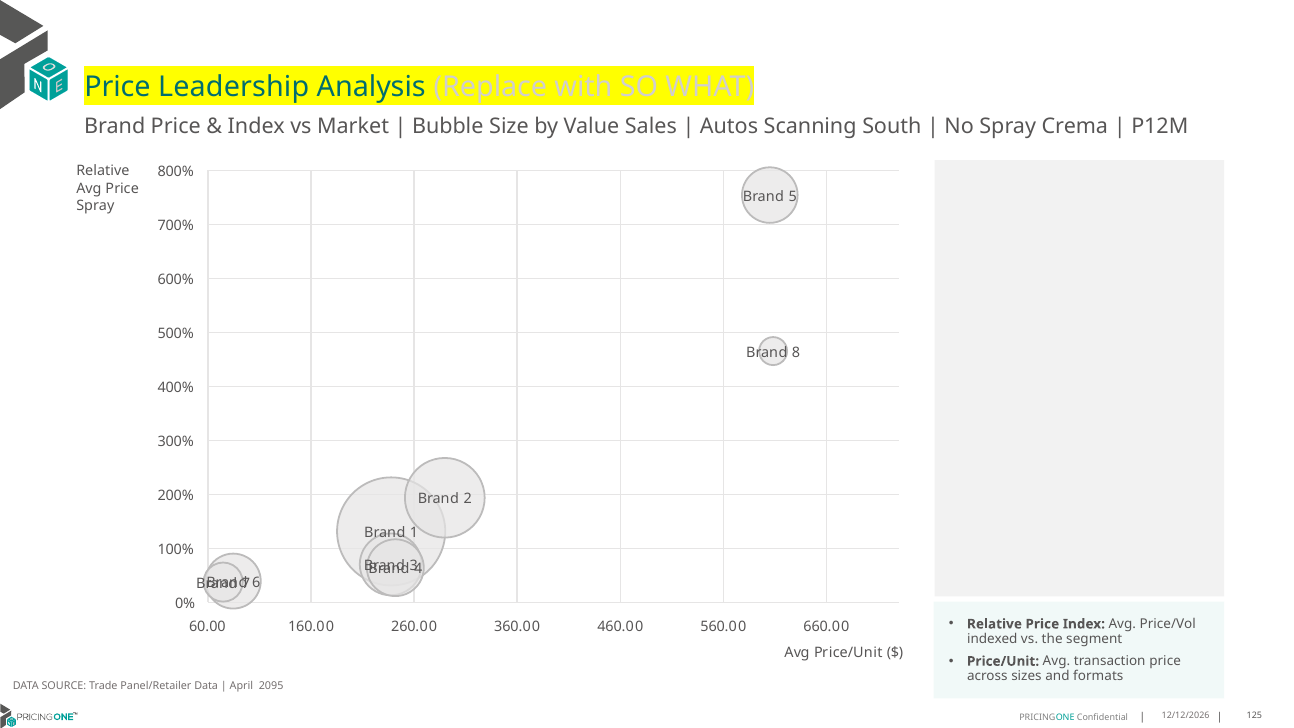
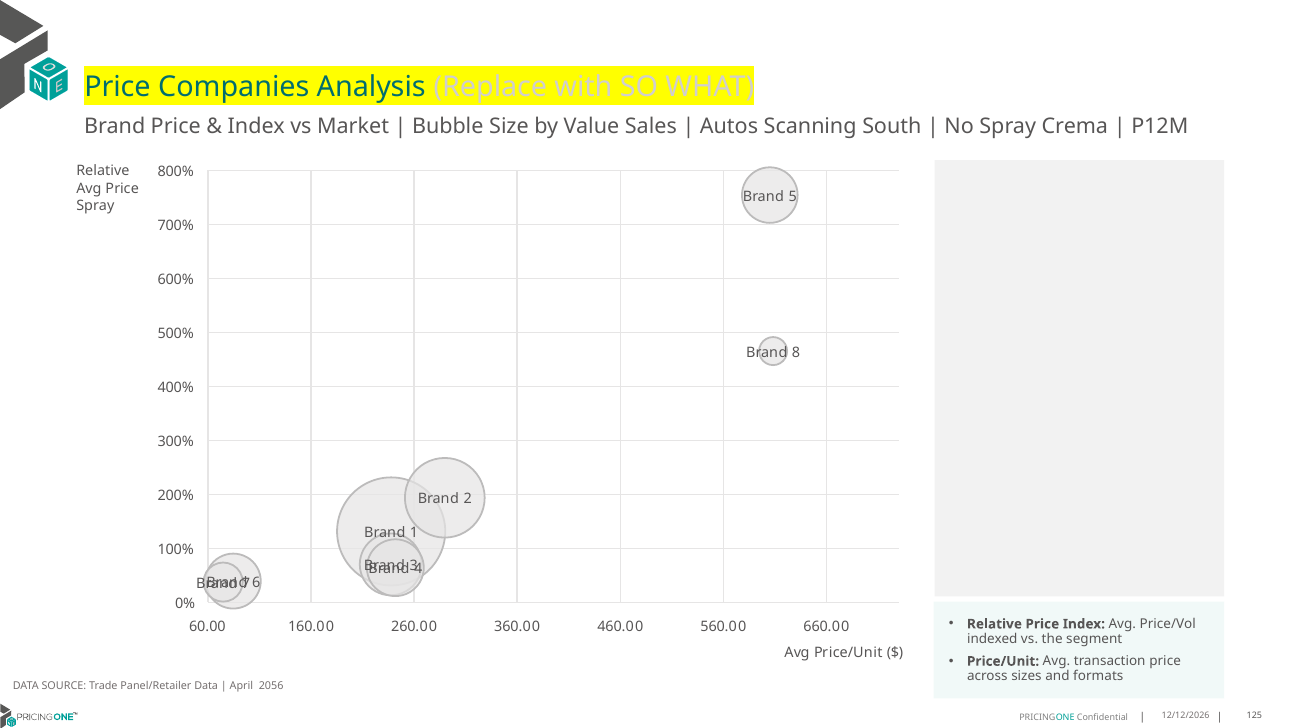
Leadership: Leadership -> Companies
2095: 2095 -> 2056
